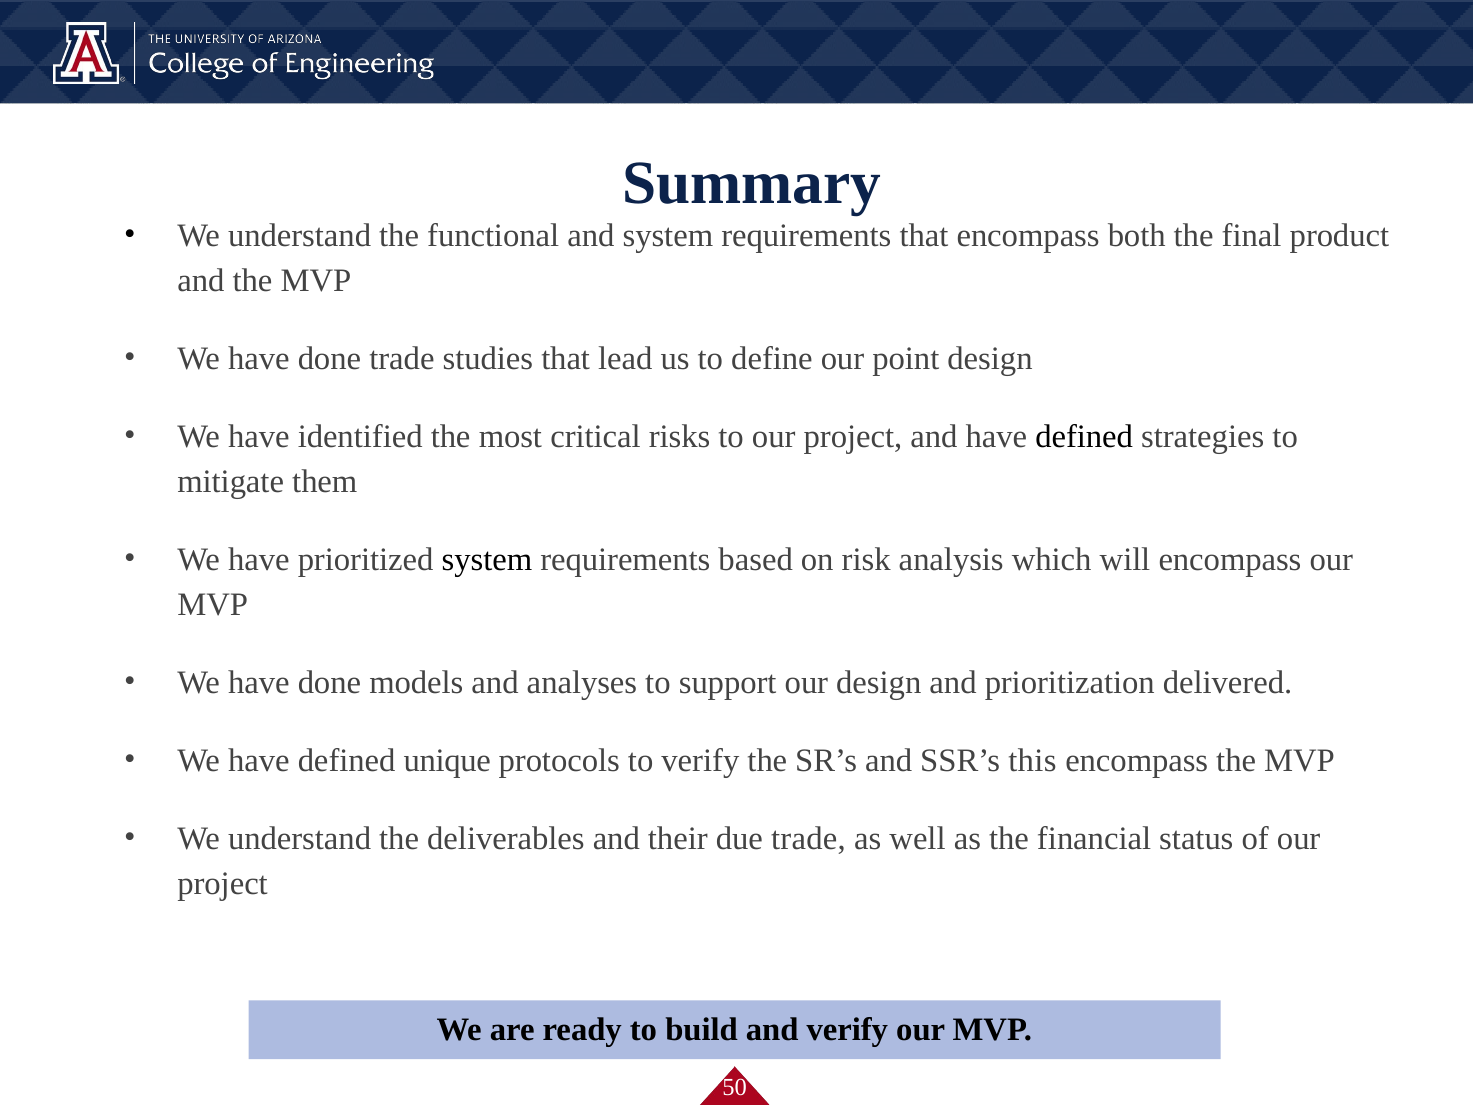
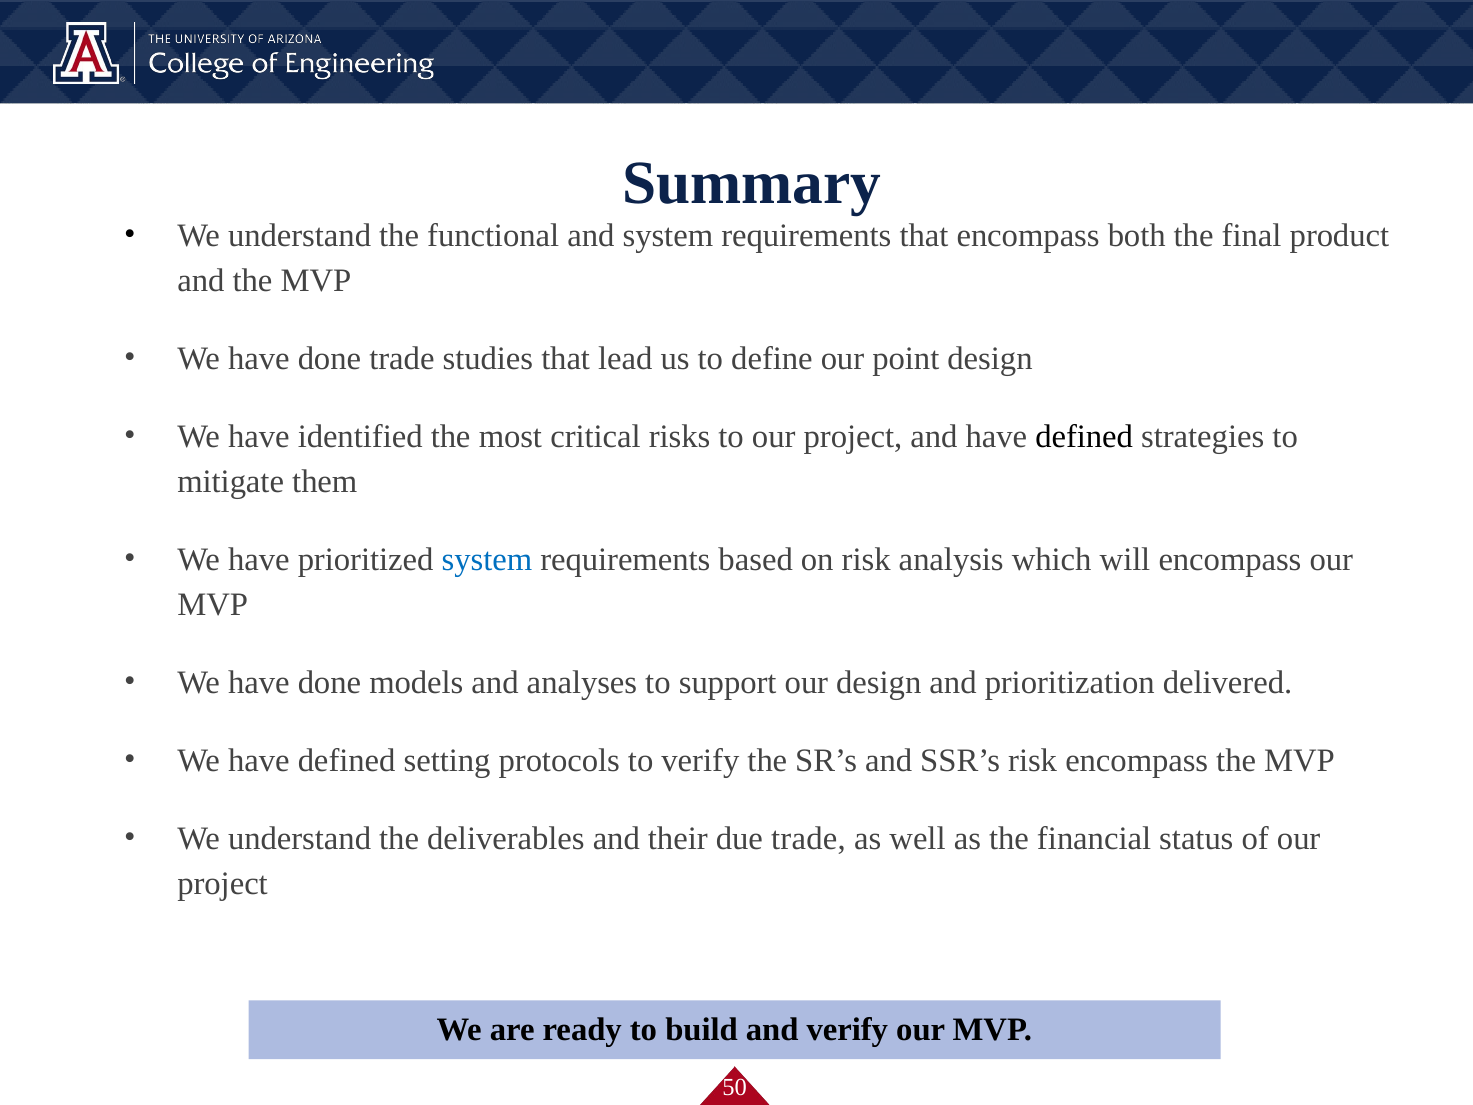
system at (487, 560) colour: black -> blue
unique: unique -> setting
SSR’s this: this -> risk
